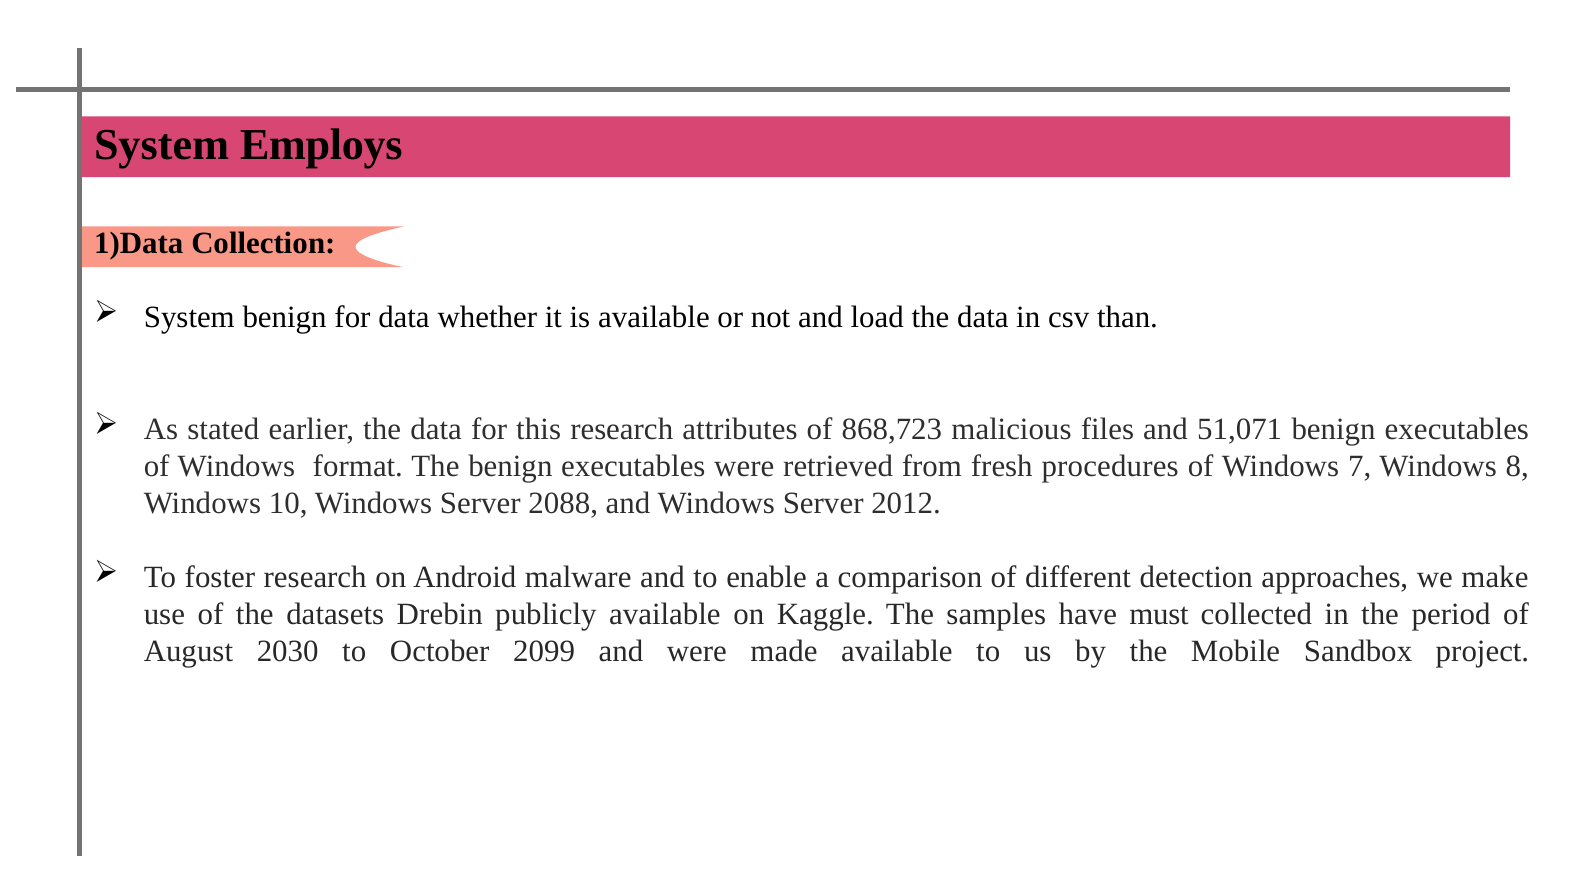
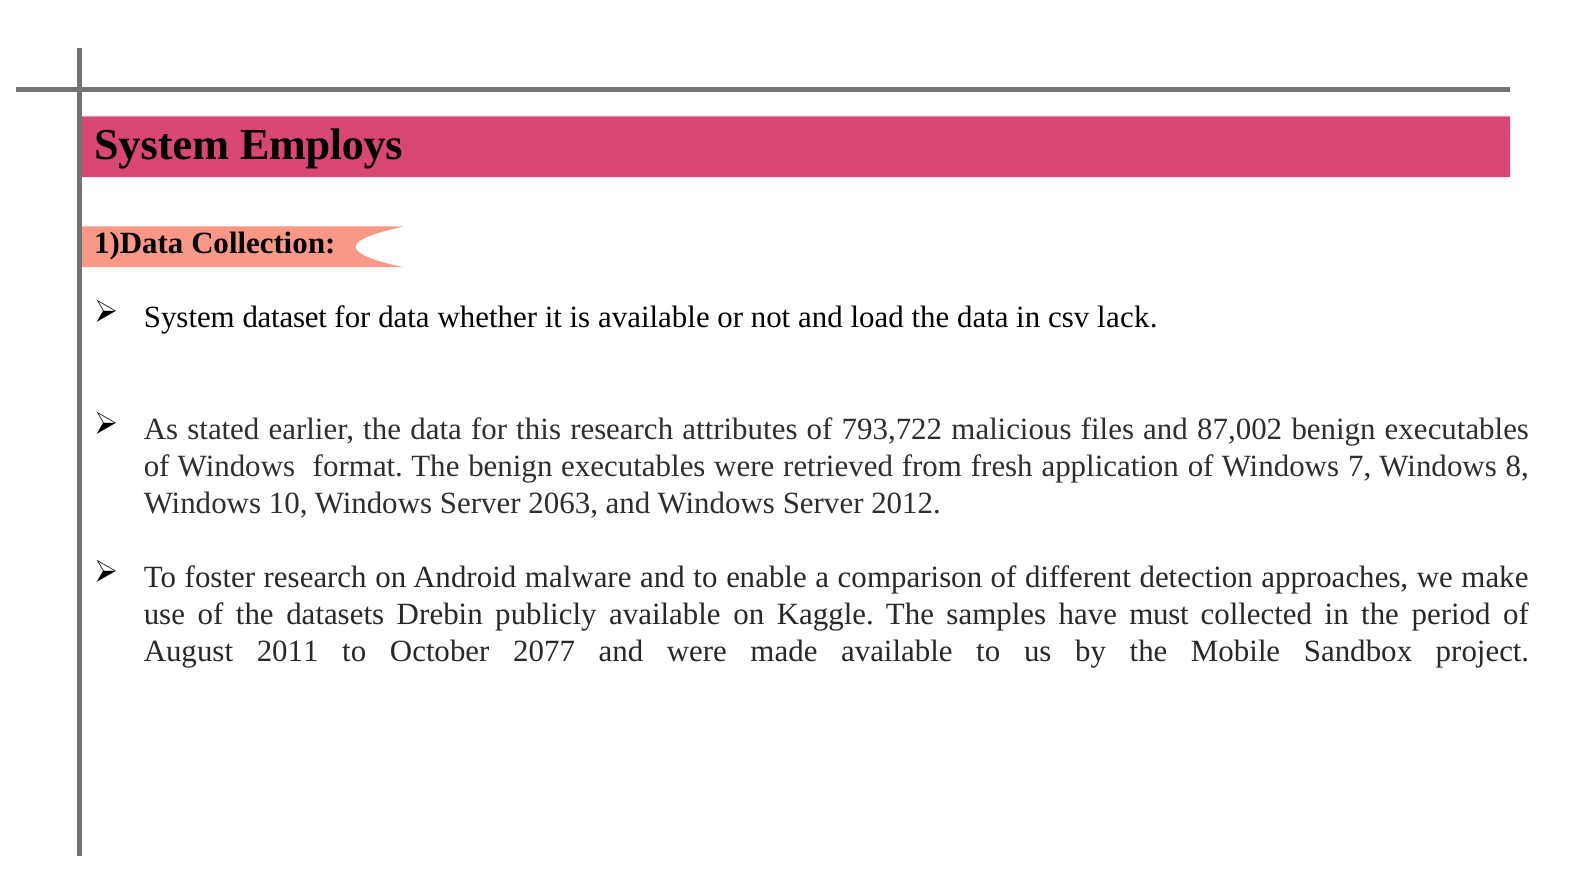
System benign: benign -> dataset
than: than -> lack
868,723: 868,723 -> 793,722
51,071: 51,071 -> 87,002
procedures: procedures -> application
2088: 2088 -> 2063
2030: 2030 -> 2011
2099: 2099 -> 2077
